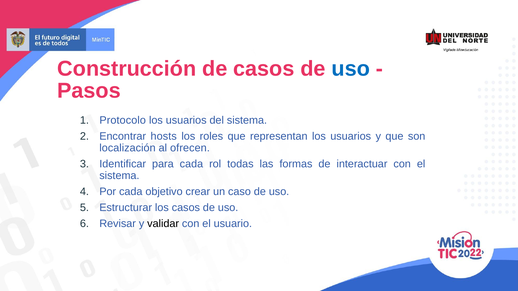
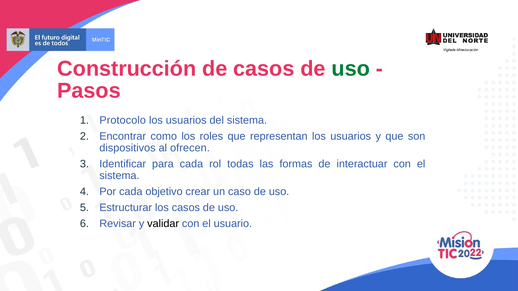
uso at (351, 69) colour: blue -> green
hosts: hosts -> como
localización: localización -> dispositivos
